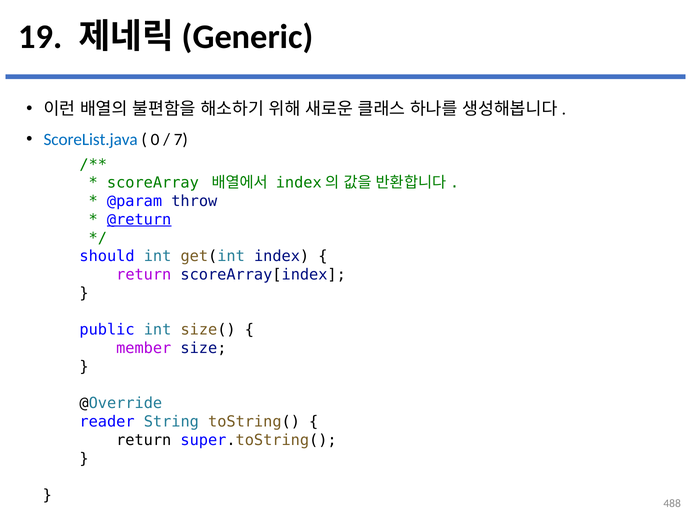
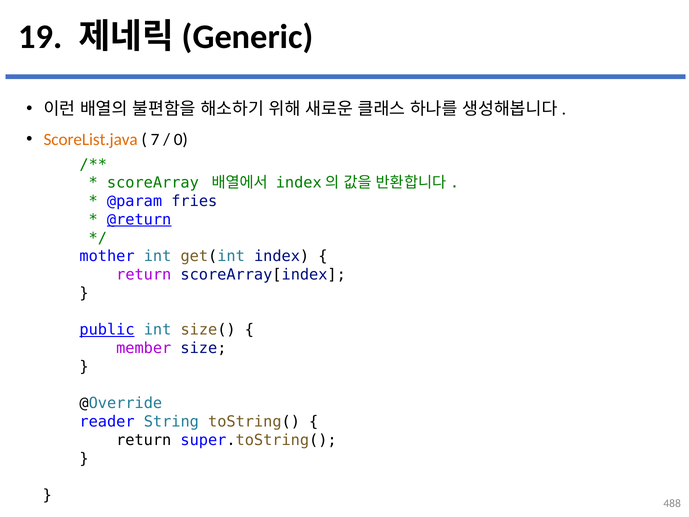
ScoreList.java colour: blue -> orange
0: 0 -> 7
7: 7 -> 0
throw: throw -> fries
should: should -> mother
public underline: none -> present
